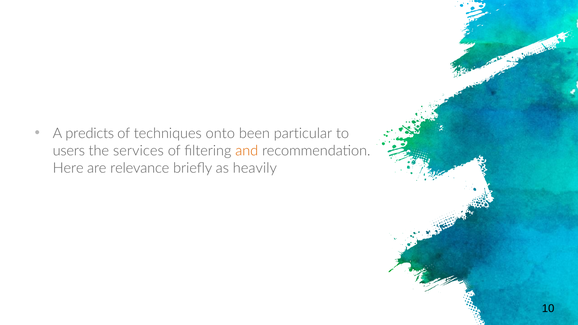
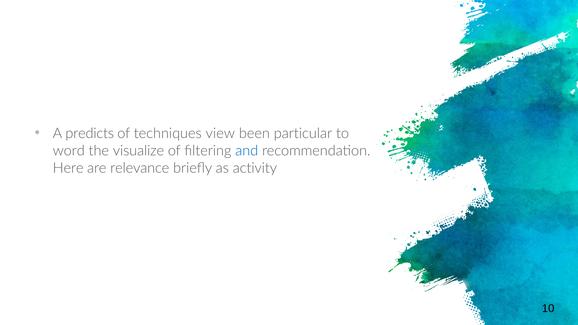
onto: onto -> view
users: users -> word
services: services -> visualize
and colour: orange -> blue
heavily: heavily -> activity
